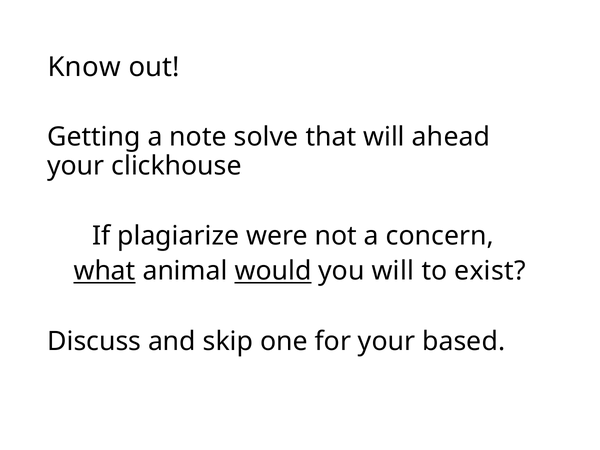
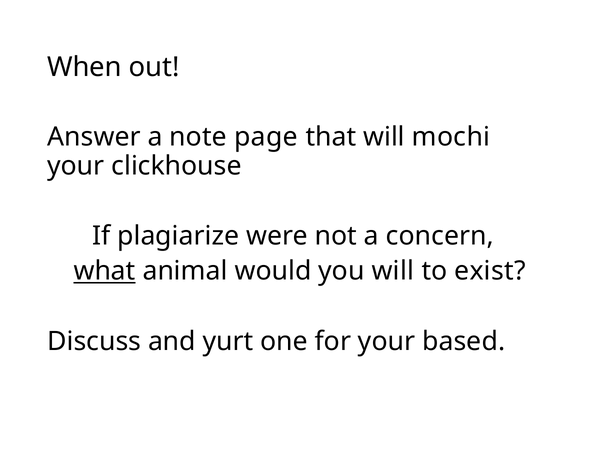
Know: Know -> When
Getting: Getting -> Answer
solve: solve -> page
ahead: ahead -> mochi
would underline: present -> none
skip: skip -> yurt
